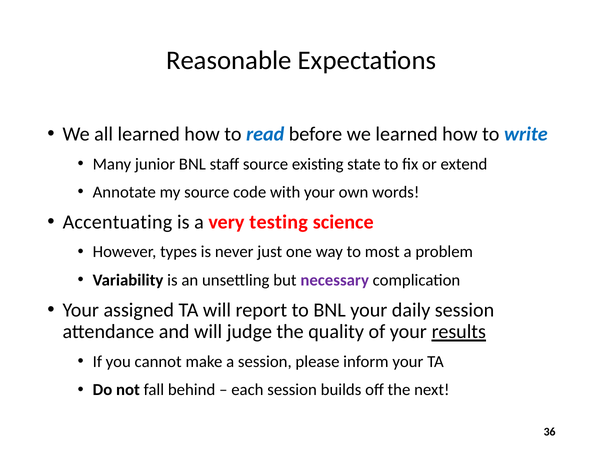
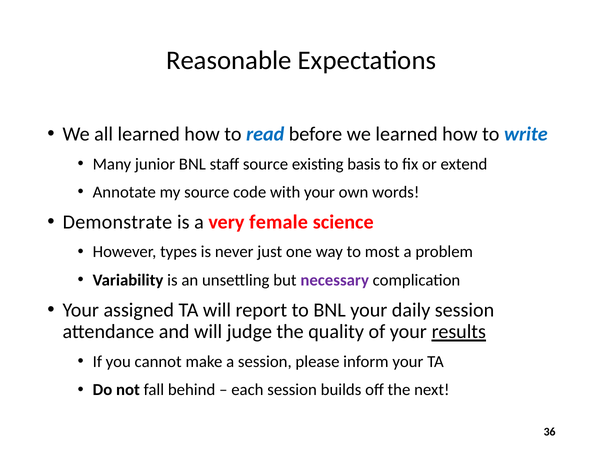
state: state -> basis
Accentuating: Accentuating -> Demonstrate
testing: testing -> female
